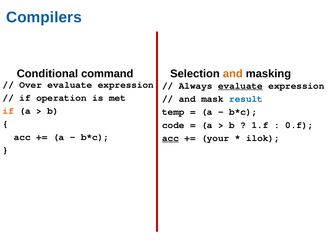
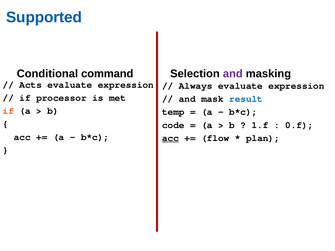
Compilers: Compilers -> Supported
and at (233, 74) colour: orange -> purple
Over: Over -> Acts
evaluate at (240, 86) underline: present -> none
operation: operation -> processor
your: your -> flow
ilok: ilok -> plan
